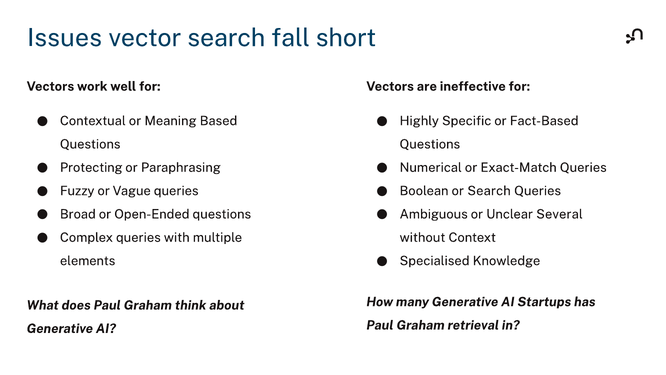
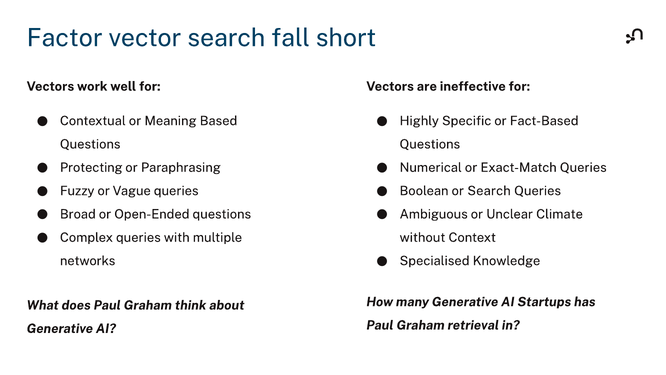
Issues: Issues -> Factor
Several: Several -> Climate
elements: elements -> networks
